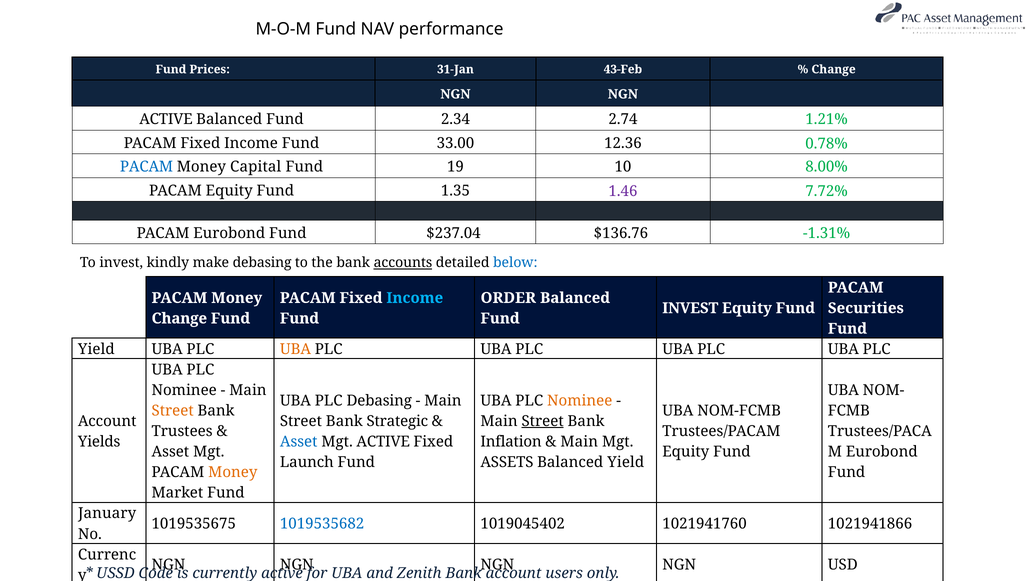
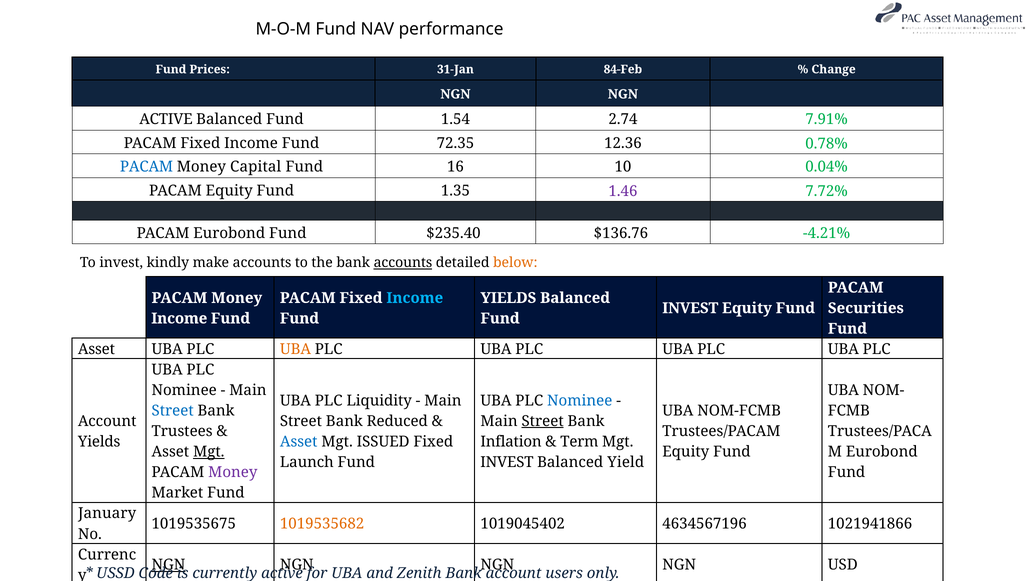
43-Feb: 43-Feb -> 84-Feb
2.34: 2.34 -> 1.54
1.21%: 1.21% -> 7.91%
33.00: 33.00 -> 72.35
19: 19 -> 16
8.00%: 8.00% -> 0.04%
$237.04: $237.04 -> $235.40
-1.31%: -1.31% -> -4.21%
make debasing: debasing -> accounts
below colour: blue -> orange
ORDER at (508, 298): ORDER -> YIELDS
Change at (179, 318): Change -> Income
Yield at (96, 349): Yield -> Asset
PLC Debasing: Debasing -> Liquidity
Nominee at (580, 401) colour: orange -> blue
Street at (173, 411) colour: orange -> blue
Strategic: Strategic -> Reduced
Mgt ACTIVE: ACTIVE -> ISSUED
Main at (579, 442): Main -> Term
Mgt at (209, 452) underline: none -> present
ASSETS at (507, 462): ASSETS -> INVEST
Money at (233, 472) colour: orange -> purple
1019535682 colour: blue -> orange
1021941760: 1021941760 -> 4634567196
NGN at (168, 565) underline: none -> present
